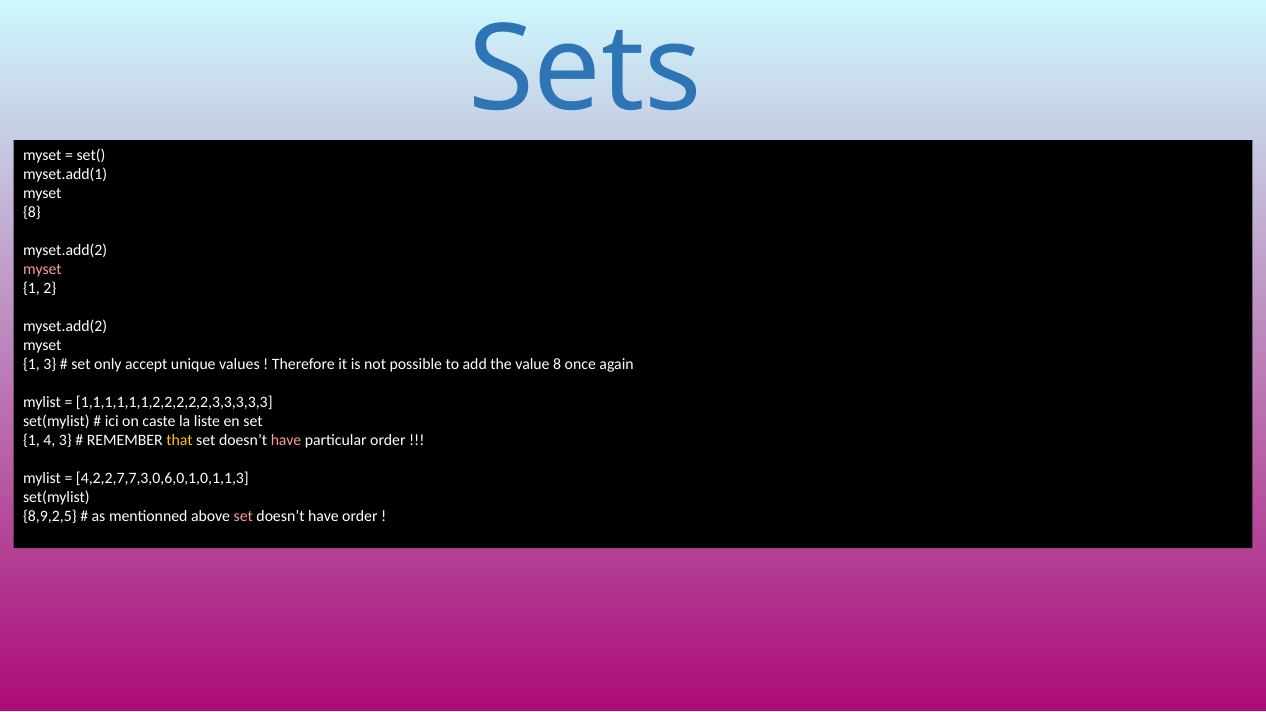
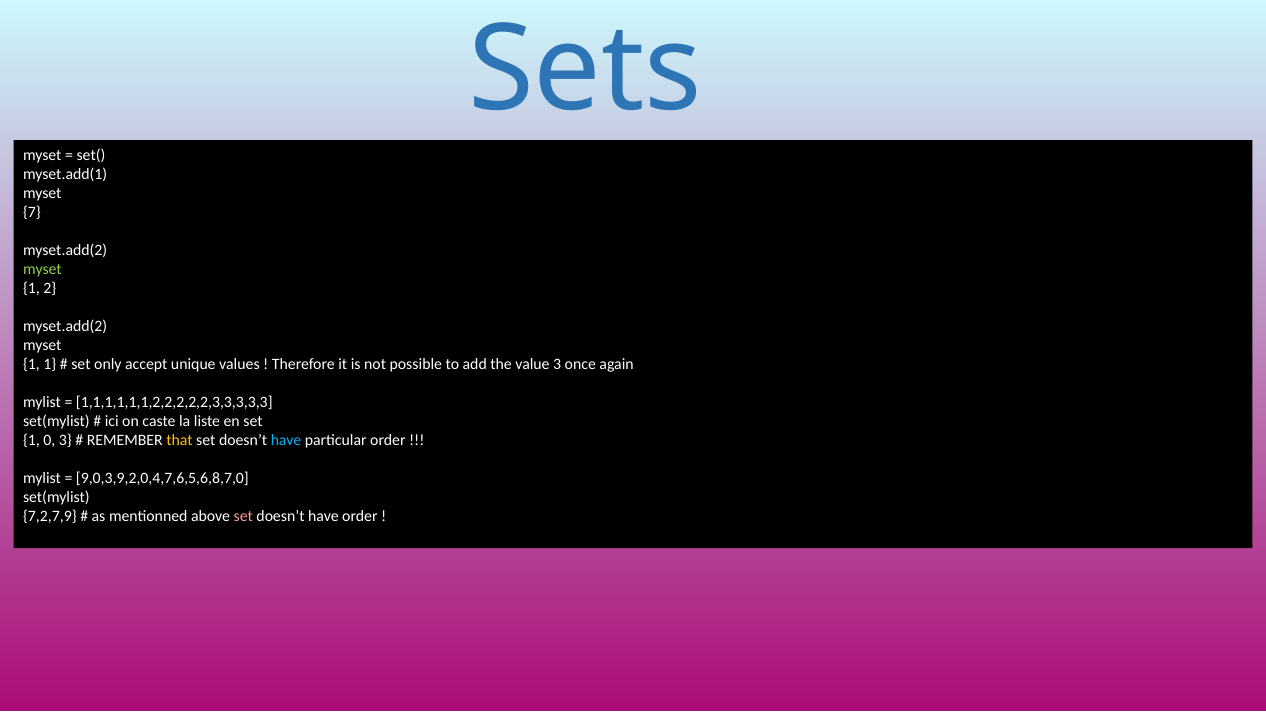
8 at (32, 212): 8 -> 7
myset at (42, 269) colour: pink -> light green
1 3: 3 -> 1
value 8: 8 -> 3
4: 4 -> 0
have at (286, 440) colour: pink -> light blue
4,2,2,7,7,3,0,6,0,1,0,1,1,3: 4,2,2,7,7,3,0,6,0,1,0,1,1,3 -> 9,0,3,9,2,0,4,7,6,5,6,8,7,0
8,9,2,5: 8,9,2,5 -> 7,2,7,9
